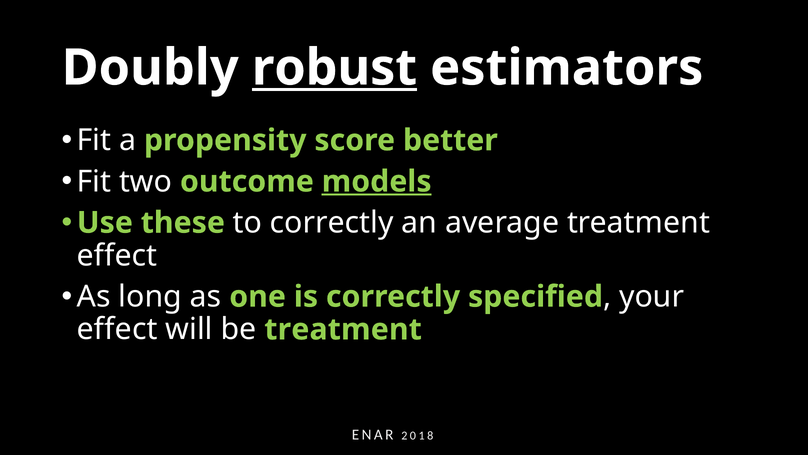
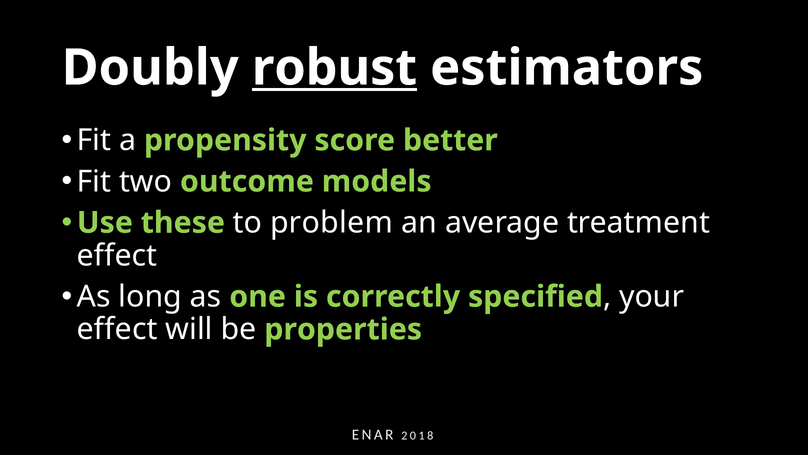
models underline: present -> none
to correctly: correctly -> problem
be treatment: treatment -> properties
